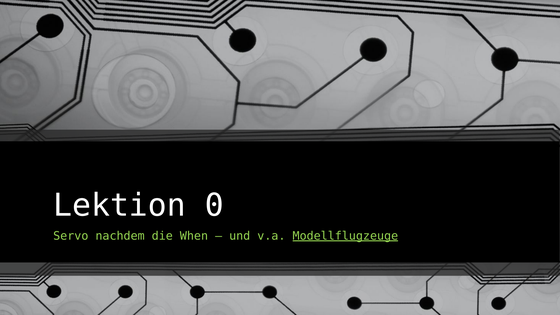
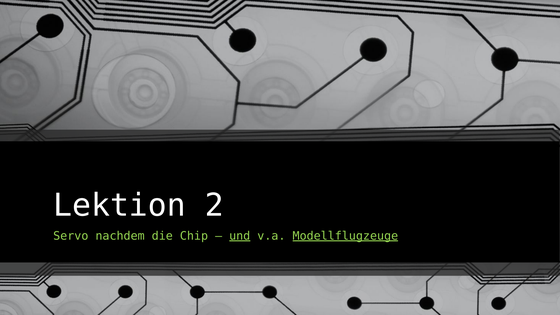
0: 0 -> 2
When: When -> Chip
und underline: none -> present
